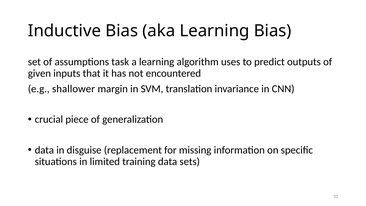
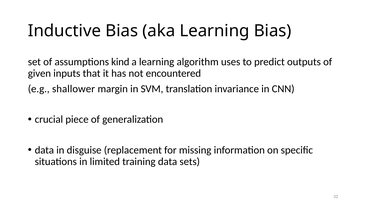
task: task -> kind
